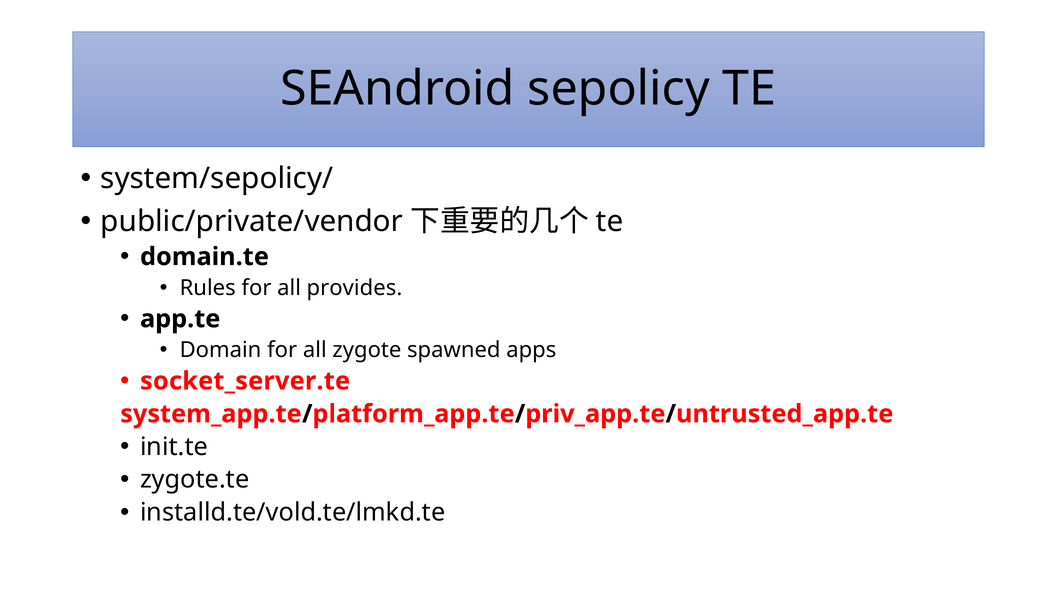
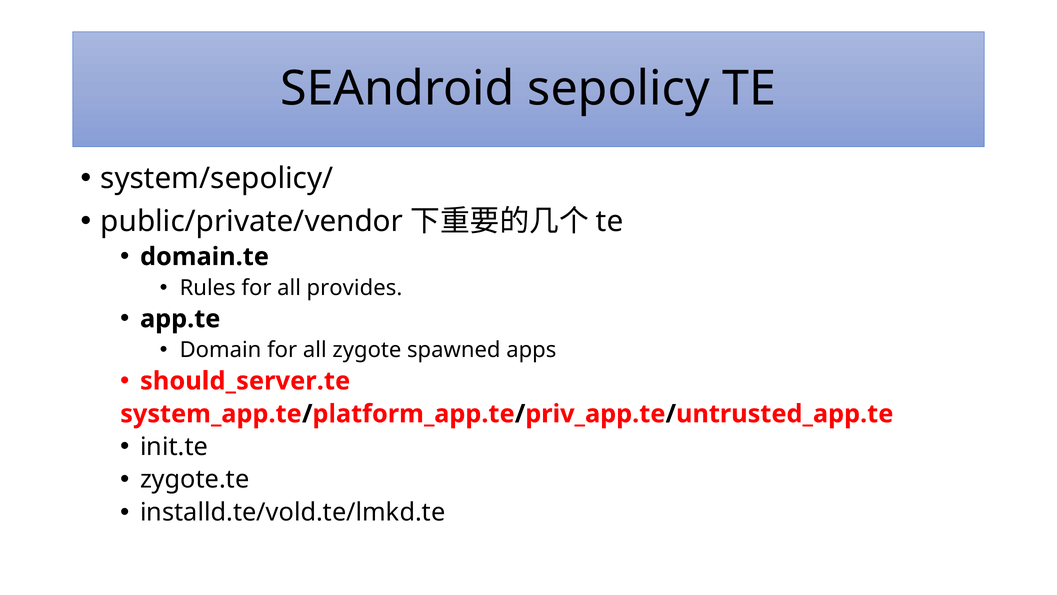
socket_server.te: socket_server.te -> should_server.te
